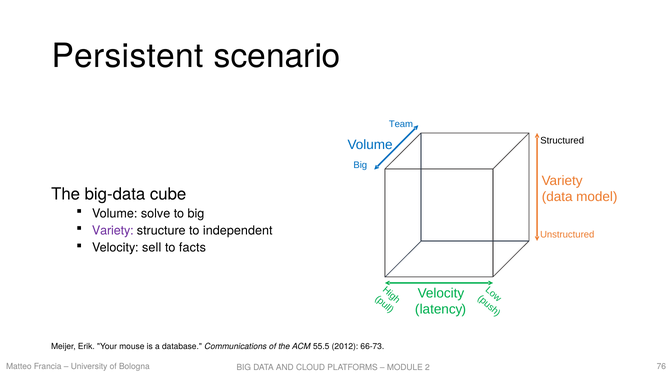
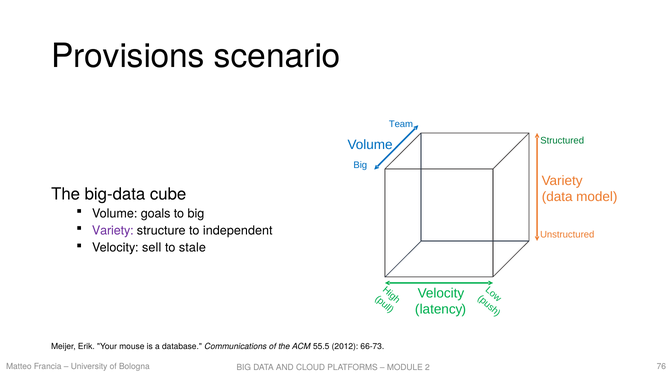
Persistent: Persistent -> Provisions
Structured colour: black -> green
solve: solve -> goals
facts: facts -> stale
